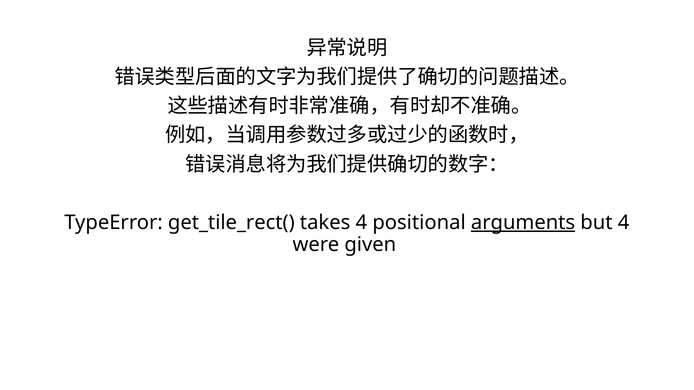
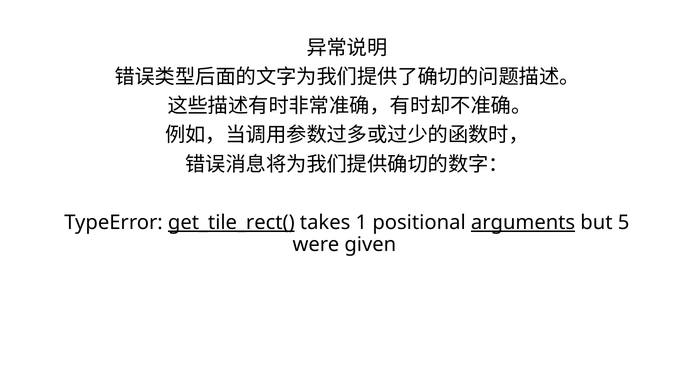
get_tile_rect( underline: none -> present
takes 4: 4 -> 1
but 4: 4 -> 5
